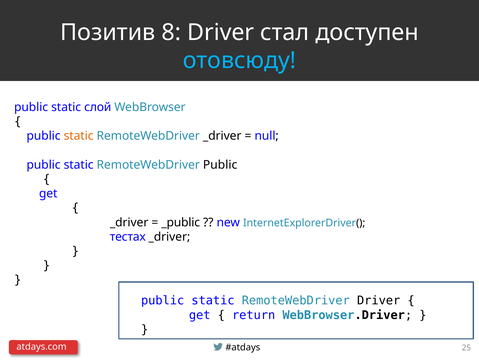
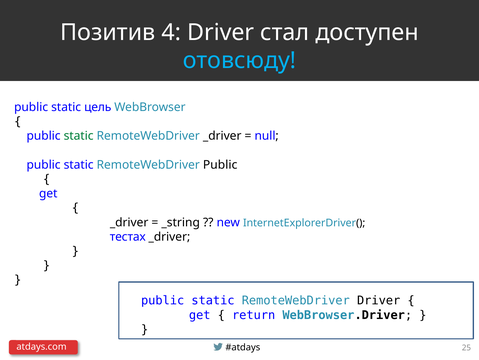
8: 8 -> 4
слой: слой -> цель
static at (79, 136) colour: orange -> green
_public: _public -> _string
